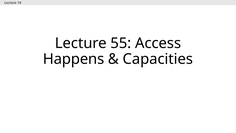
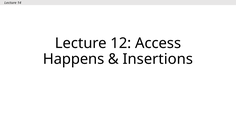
55: 55 -> 12
Capacities: Capacities -> Insertions
